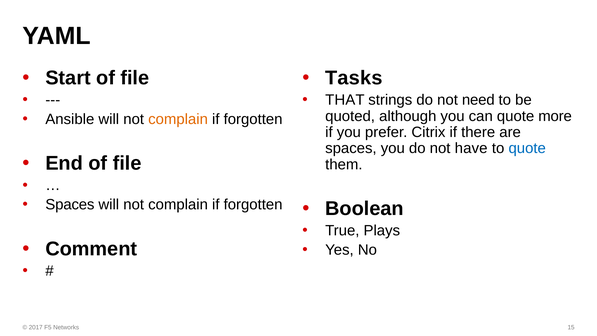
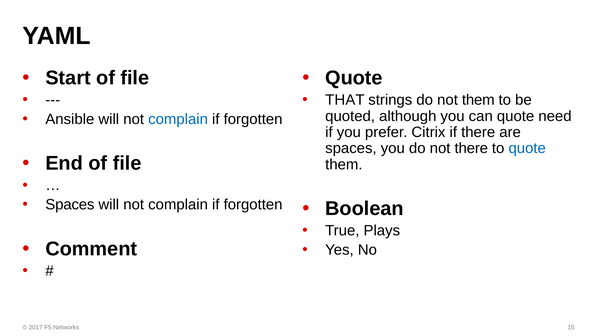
Tasks at (354, 78): Tasks -> Quote
not need: need -> them
more: more -> need
complain at (178, 119) colour: orange -> blue
not have: have -> there
